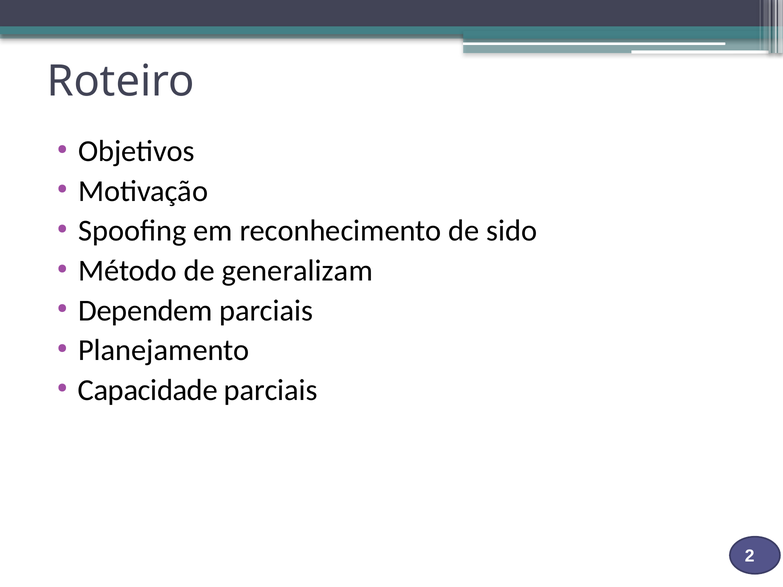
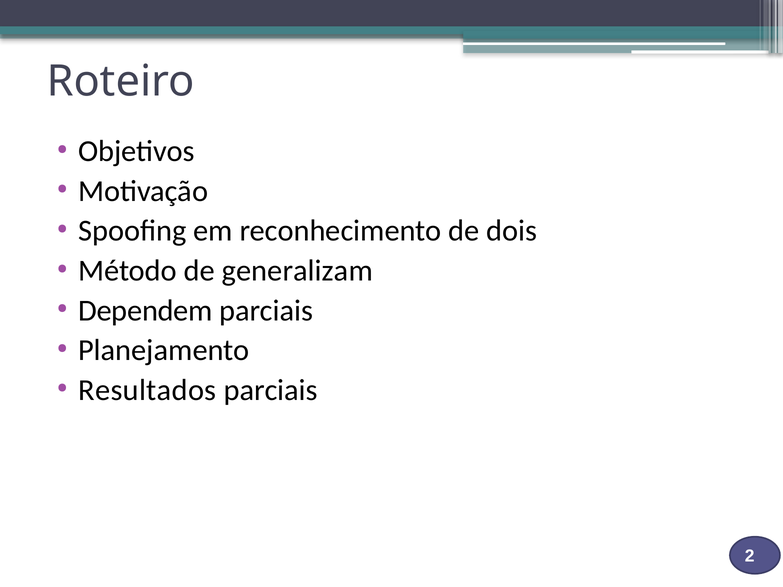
sido: sido -> dois
Capacidade: Capacidade -> Resultados
